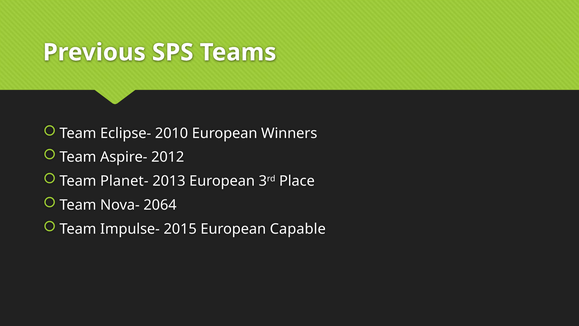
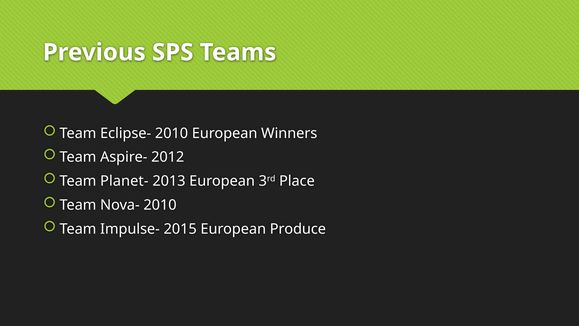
Nova- 2064: 2064 -> 2010
Capable: Capable -> Produce
